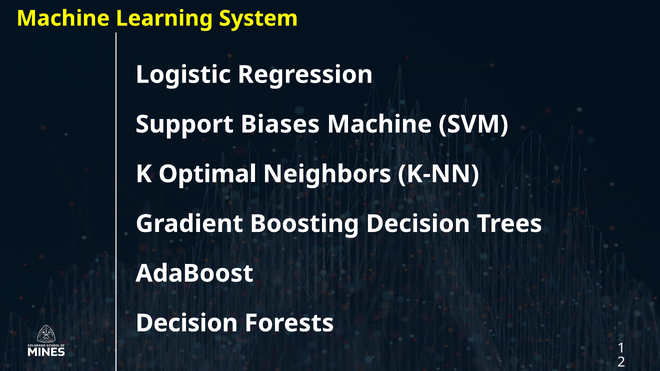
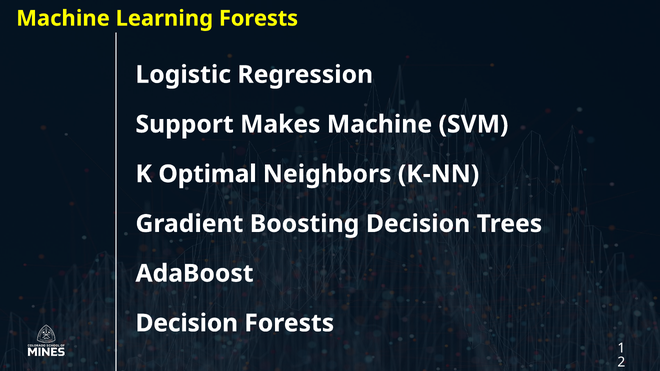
Learning System: System -> Forests
Biases: Biases -> Makes
